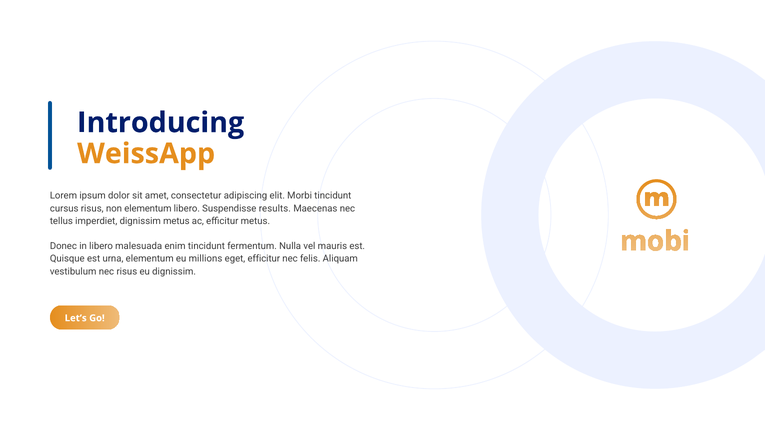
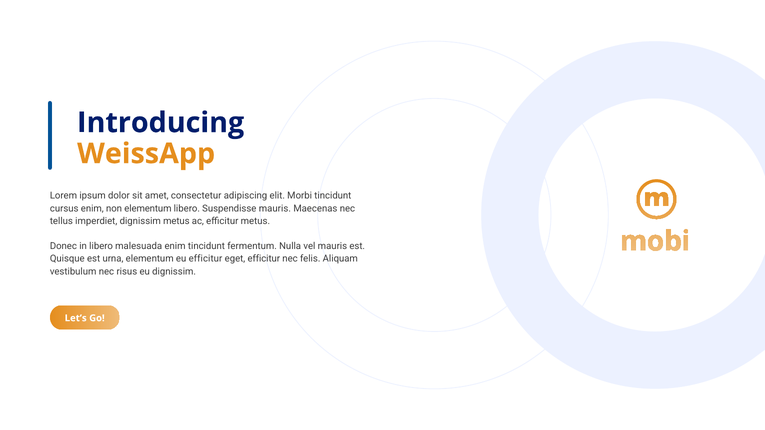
cursus risus: risus -> enim
Suspendisse results: results -> mauris
eu millions: millions -> efficitur
